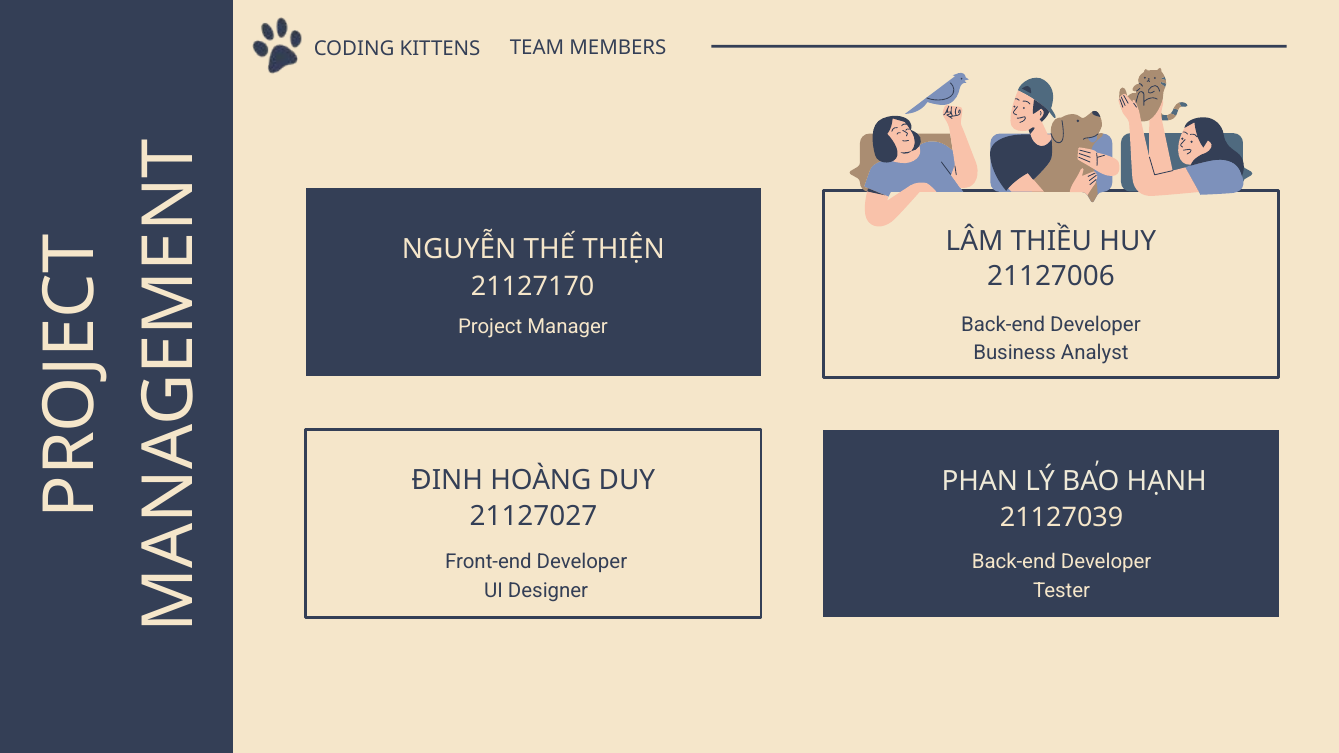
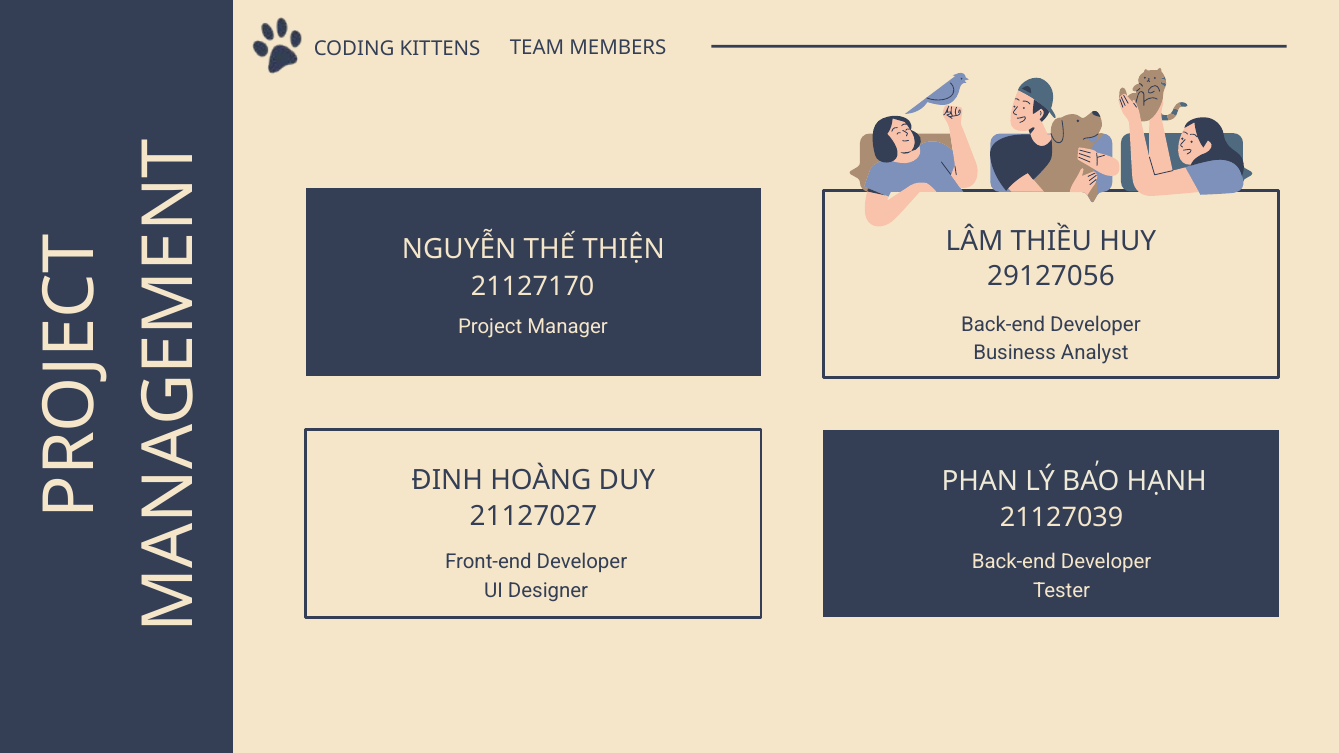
21127006: 21127006 -> 29127056
